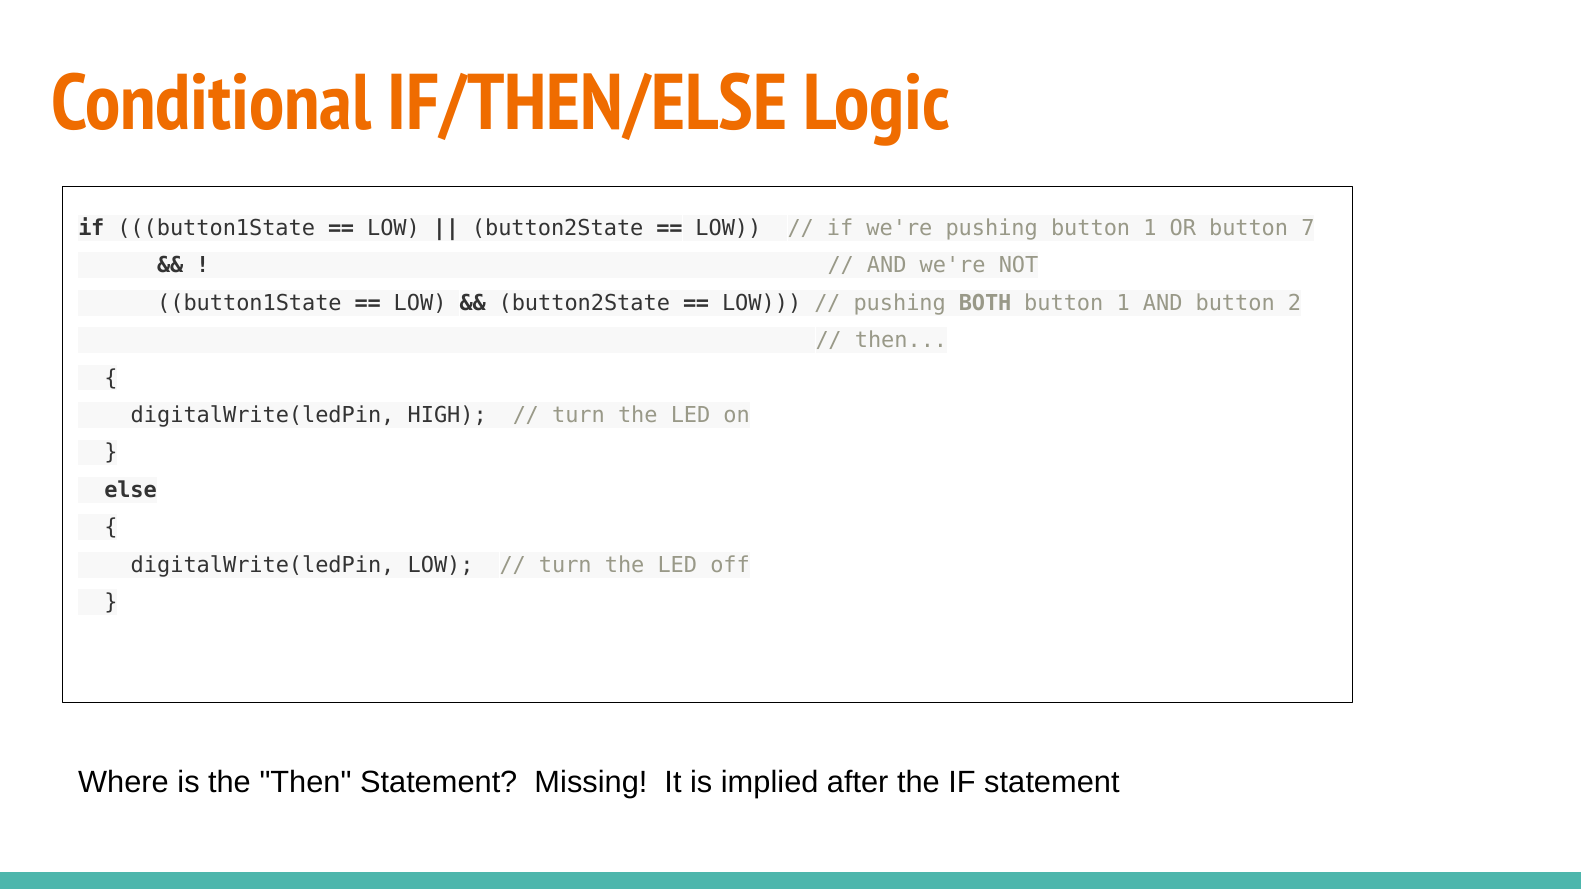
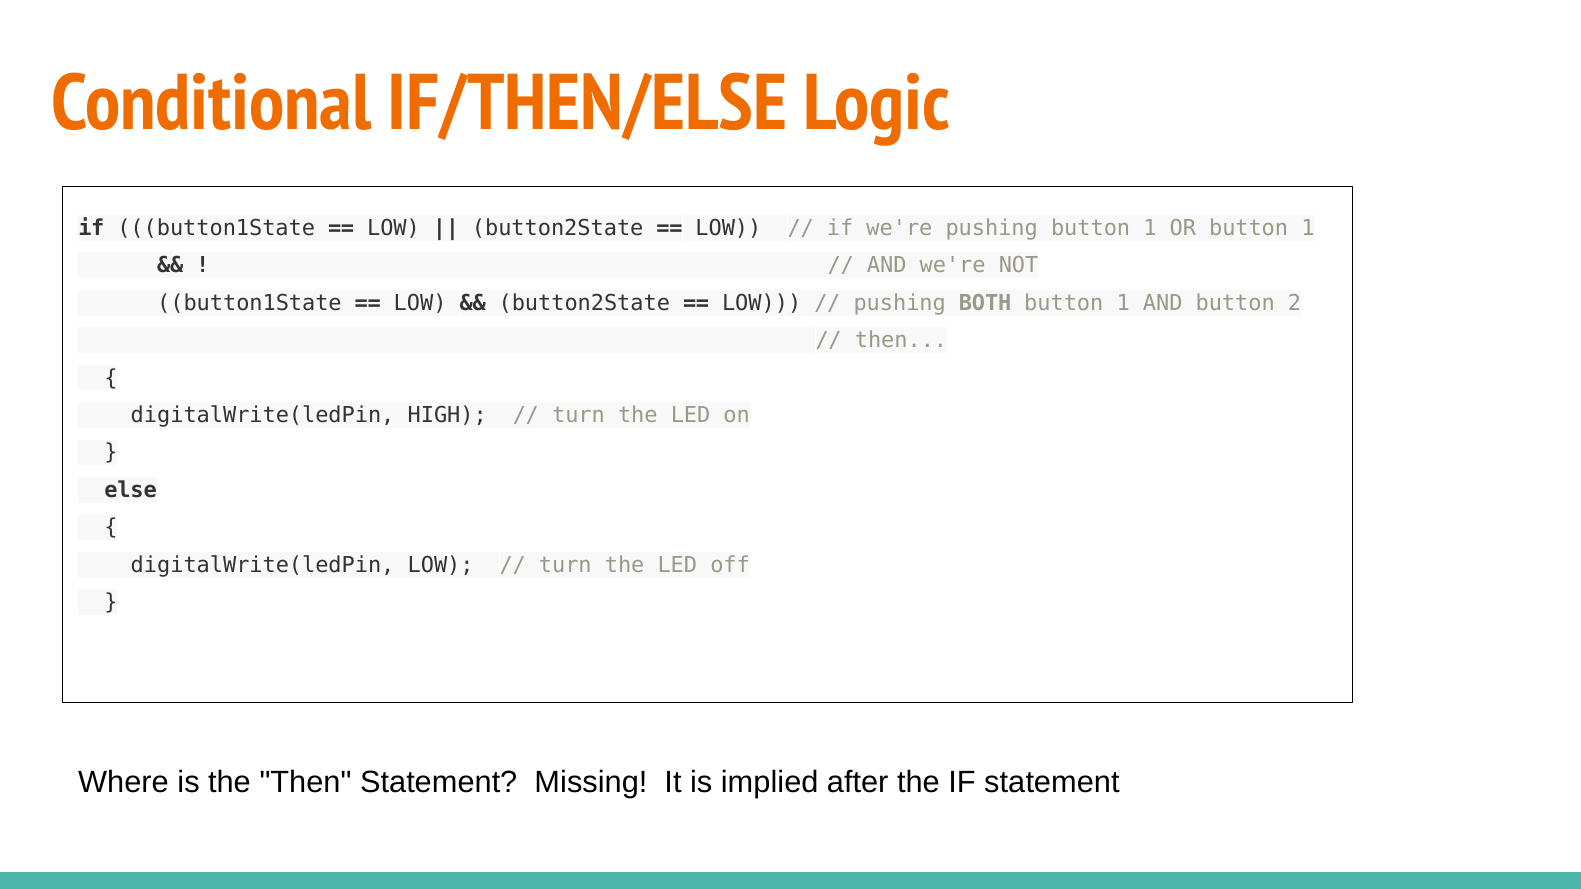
OR button 7: 7 -> 1
